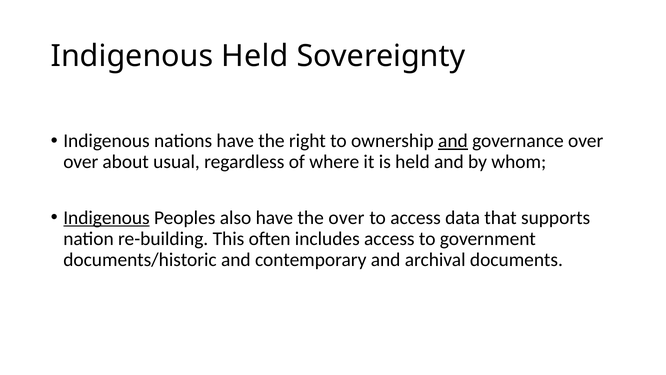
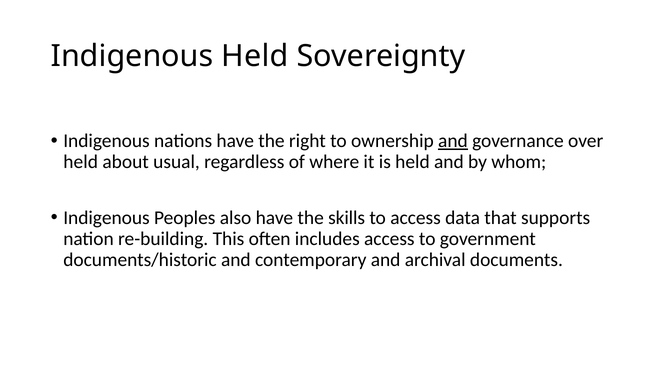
over at (81, 162): over -> held
Indigenous at (106, 217) underline: present -> none
the over: over -> skills
